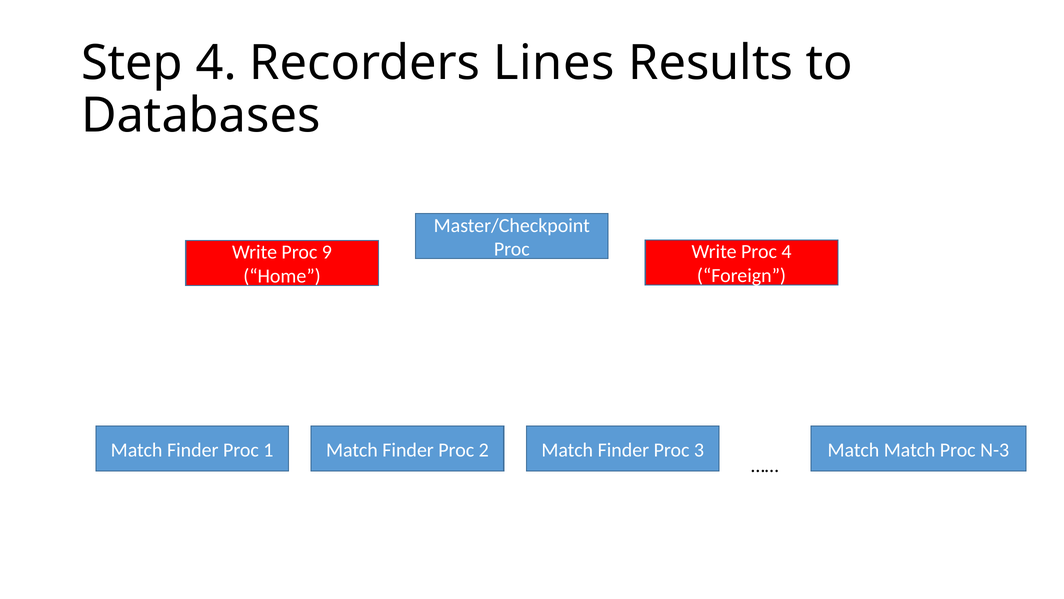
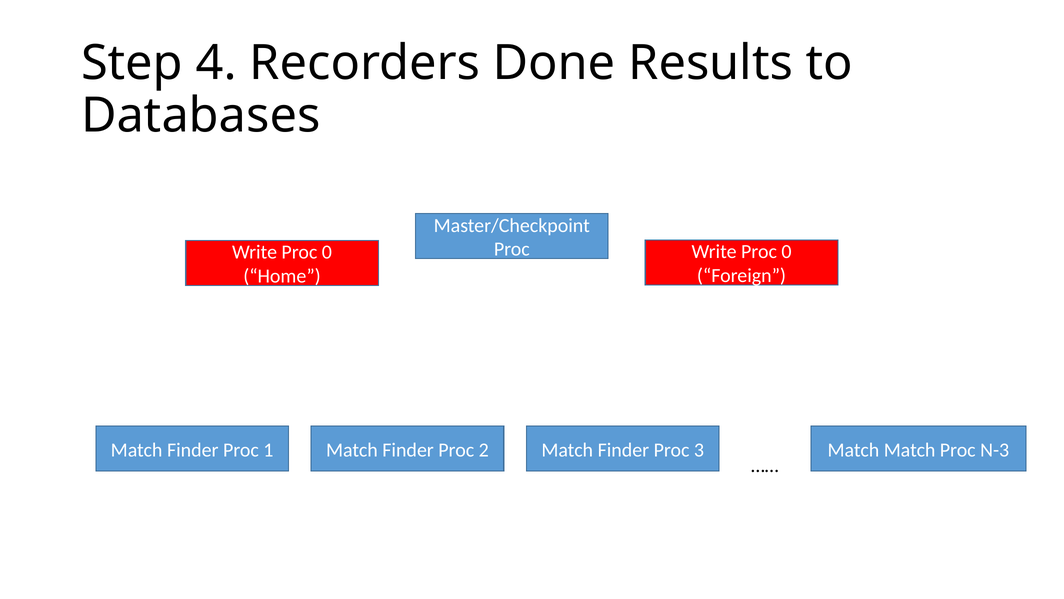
Lines: Lines -> Done
Proc Write Proc 4: 4 -> 0
9 at (327, 252): 9 -> 0
